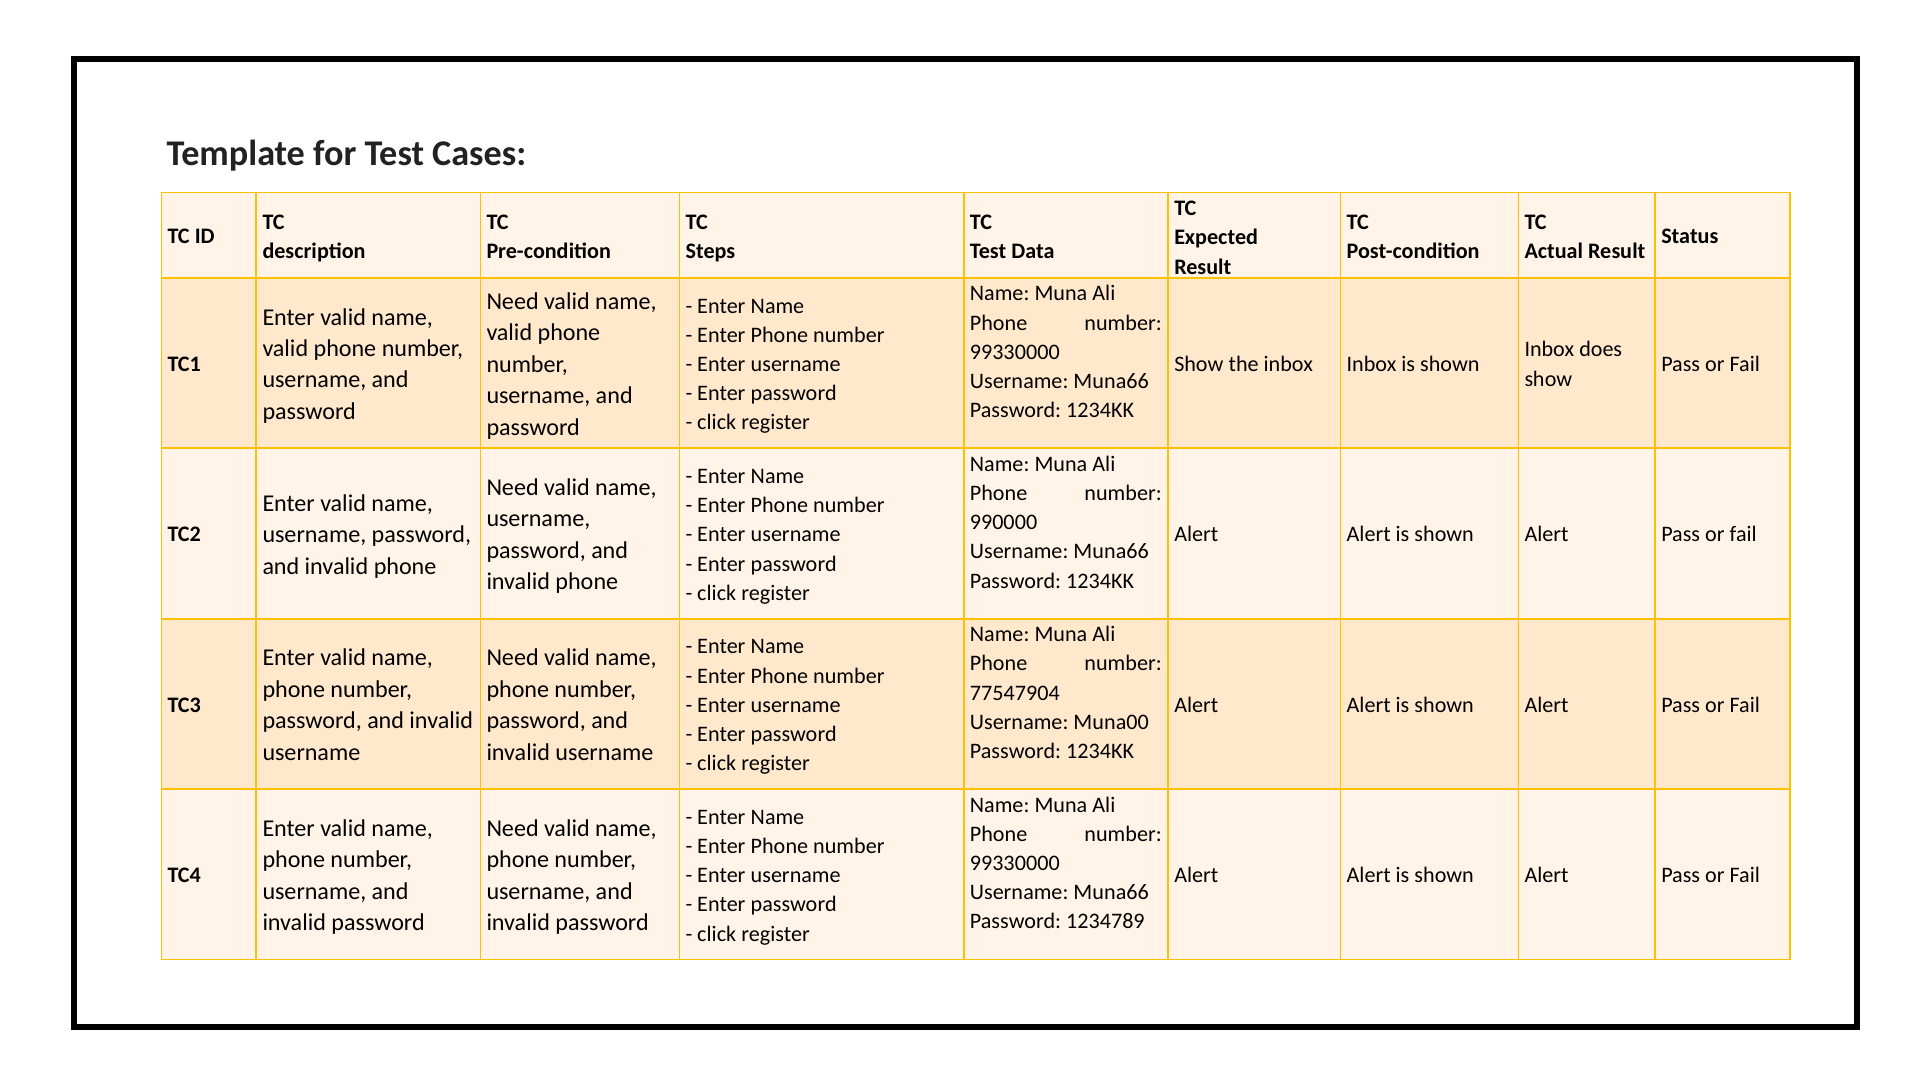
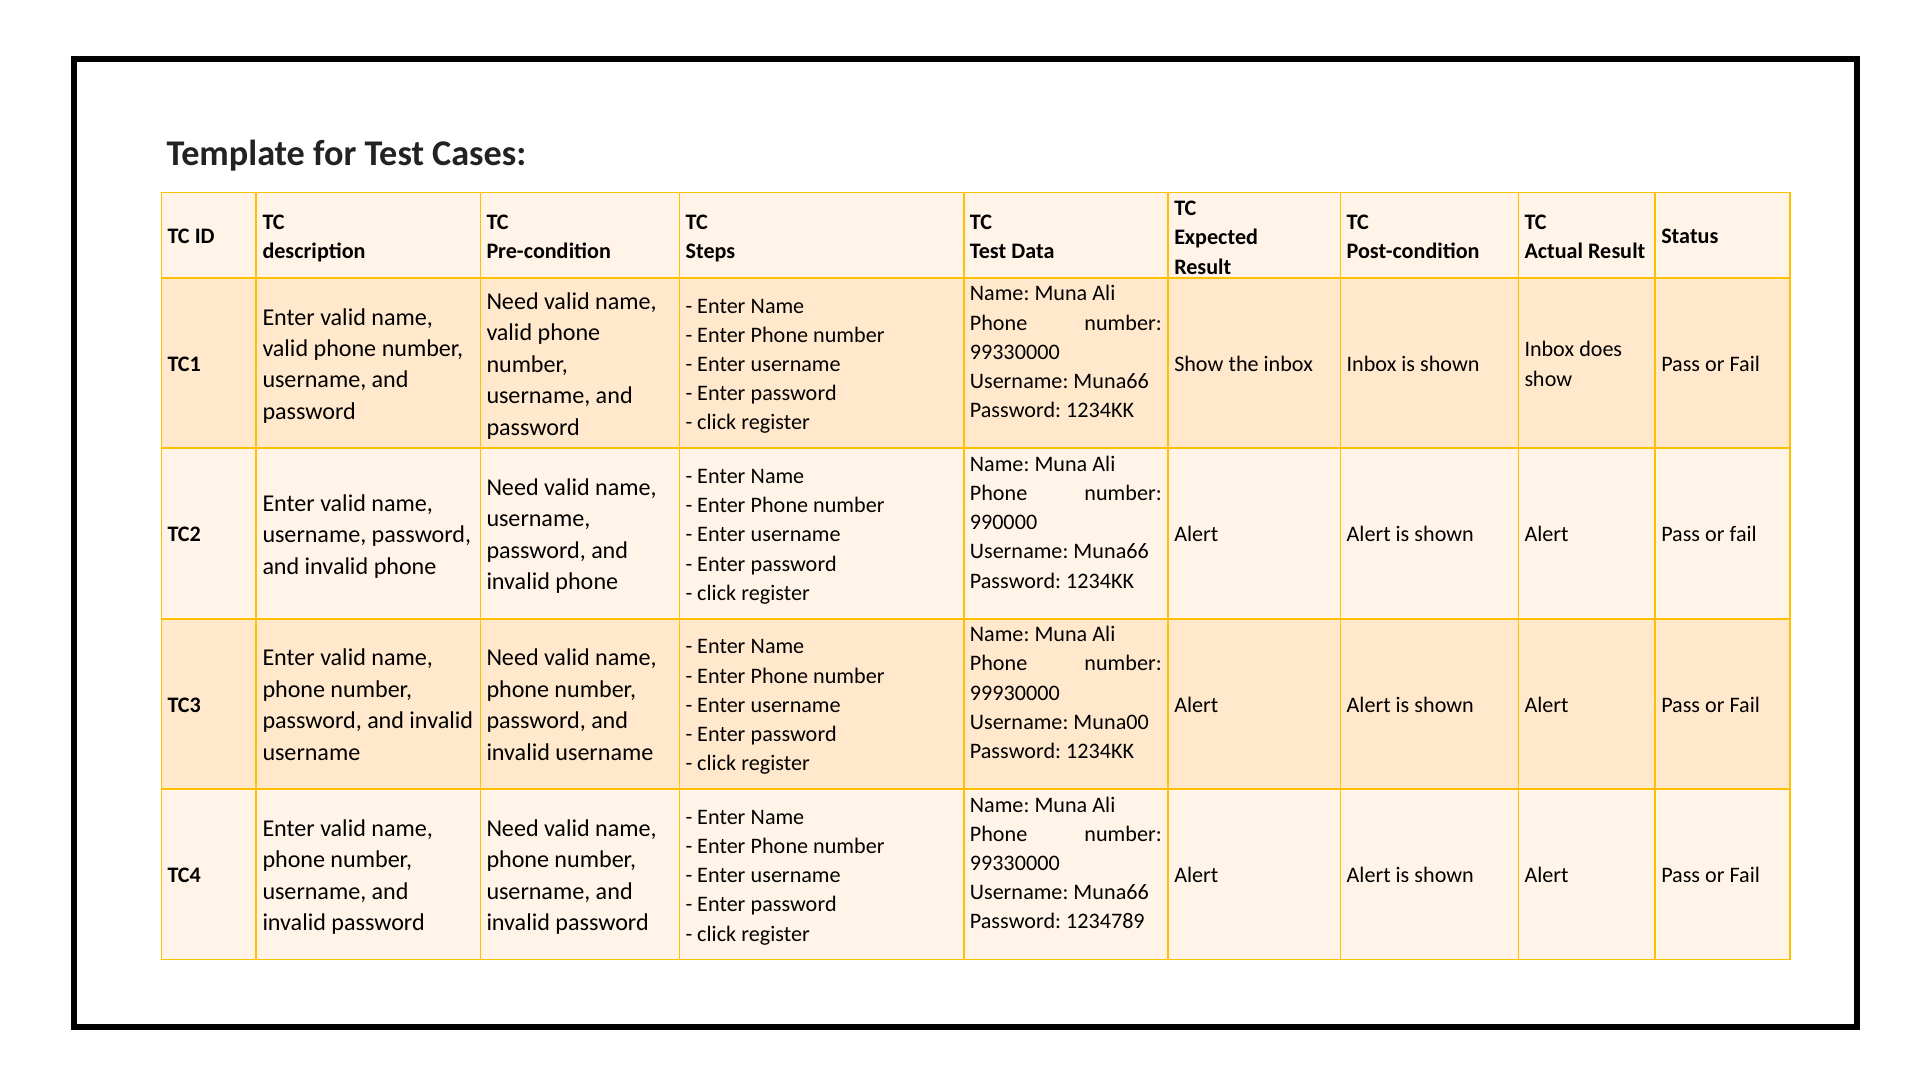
77547904: 77547904 -> 99930000
